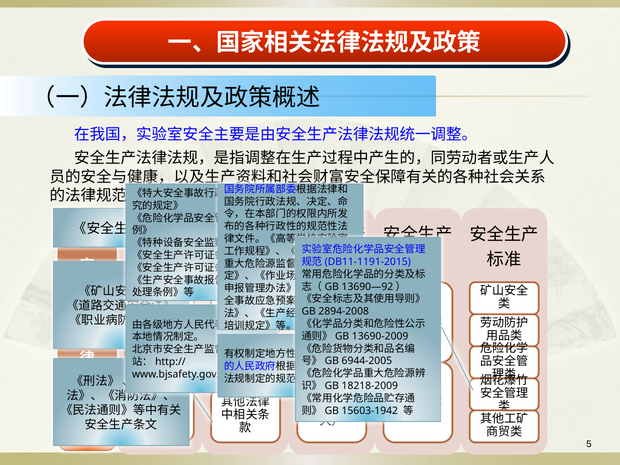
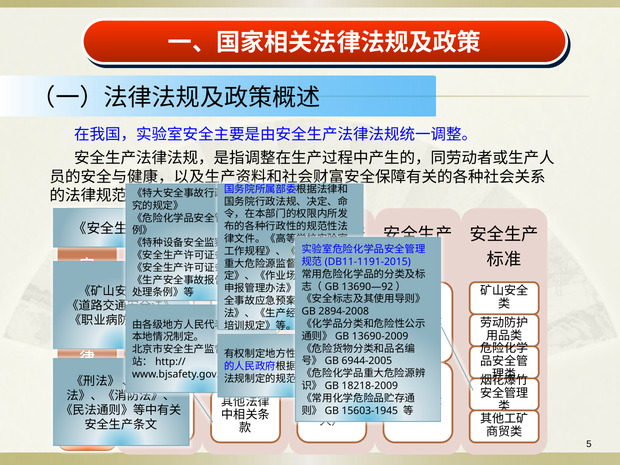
15603-1942: 15603-1942 -> 15603-1945
